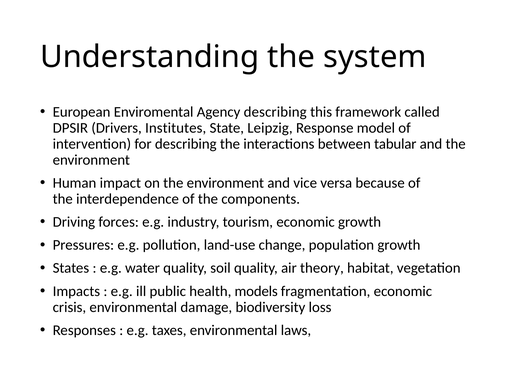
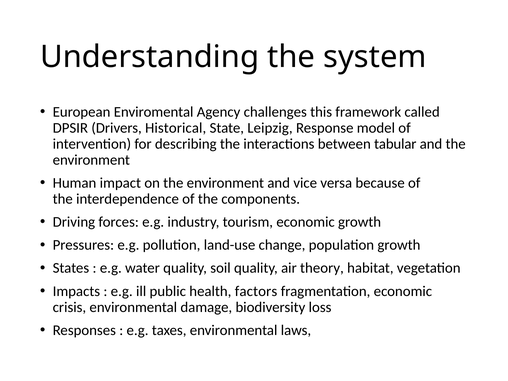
Agency describing: describing -> challenges
Institutes: Institutes -> Historical
models: models -> factors
